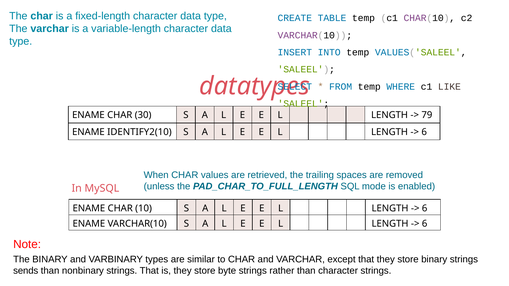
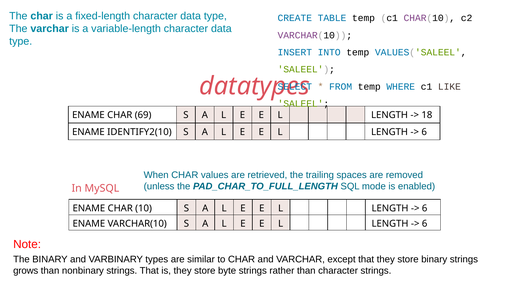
30: 30 -> 69
79: 79 -> 18
sends: sends -> grows
